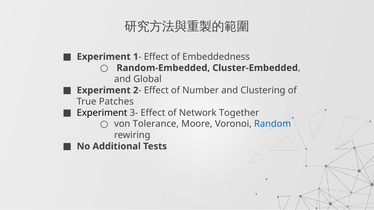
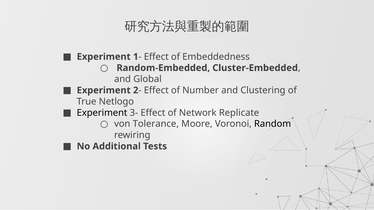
Patches: Patches -> Netlogo
Together: Together -> Replicate
Random colour: blue -> black
